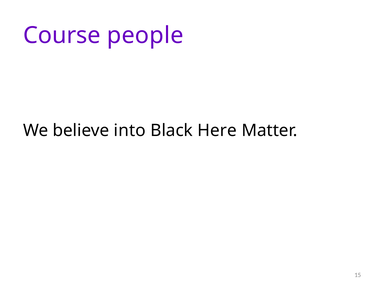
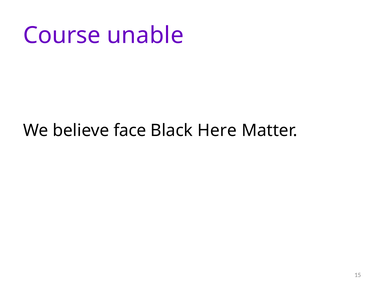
people: people -> unable
into: into -> face
